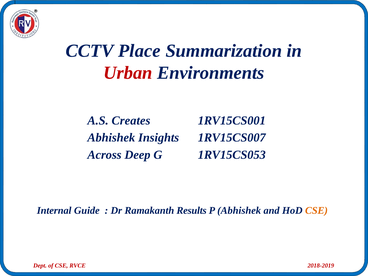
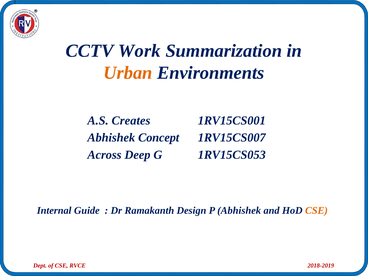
Place: Place -> Work
Urban colour: red -> orange
Insights: Insights -> Concept
Results: Results -> Design
